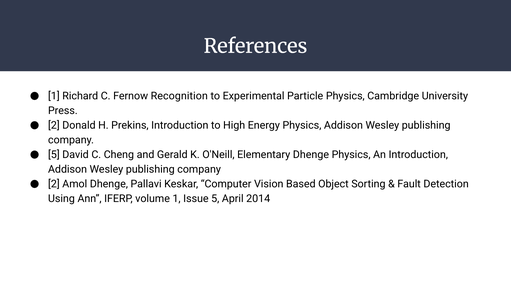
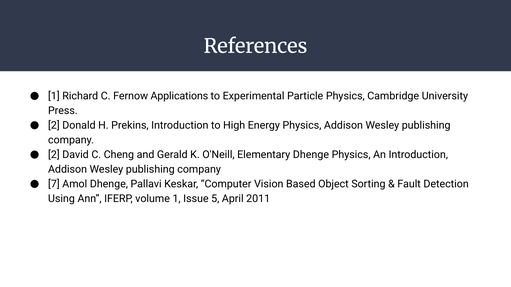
Recognition: Recognition -> Applications
5 at (54, 155): 5 -> 2
2 at (54, 184): 2 -> 7
2014: 2014 -> 2011
